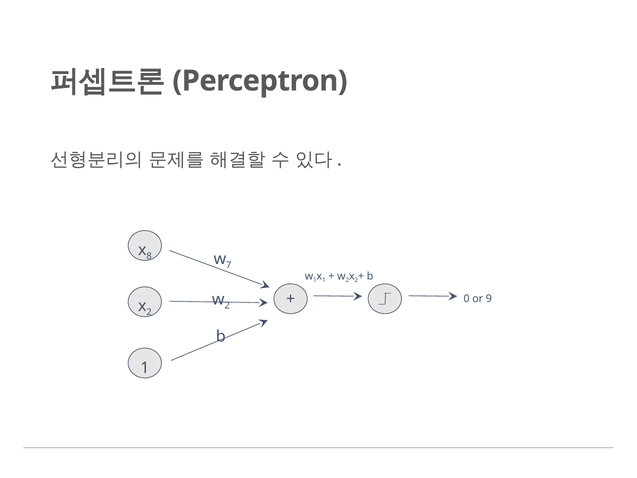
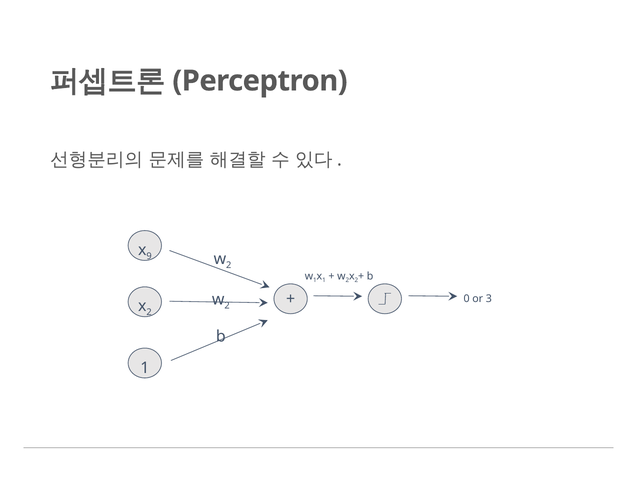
8: 8 -> 9
7 at (229, 265): 7 -> 2
9: 9 -> 3
